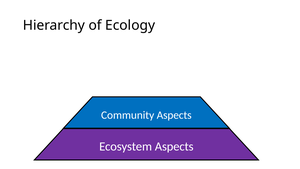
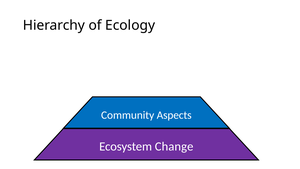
Ecosystem Aspects: Aspects -> Change
